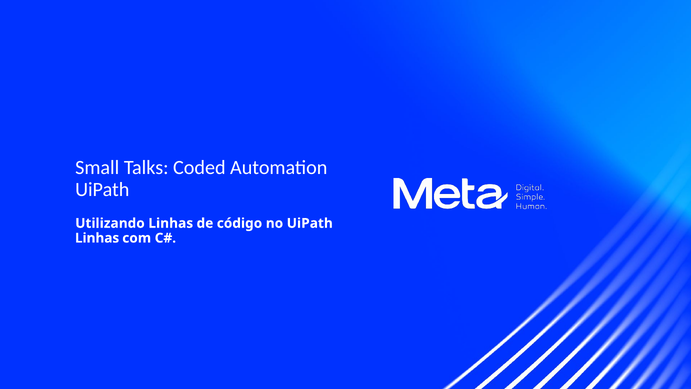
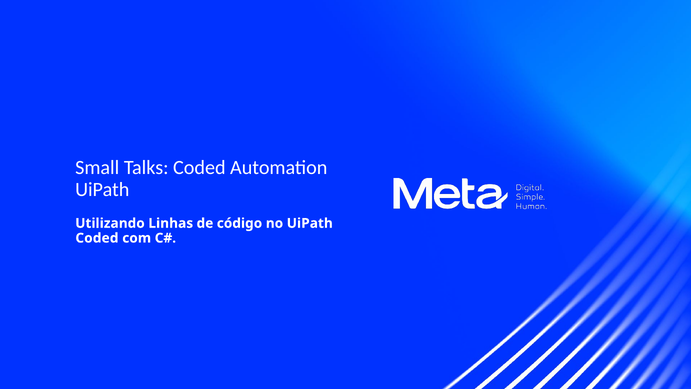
Linhas at (97, 238): Linhas -> Coded
